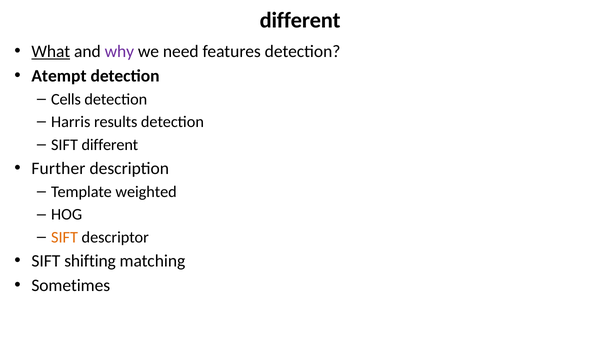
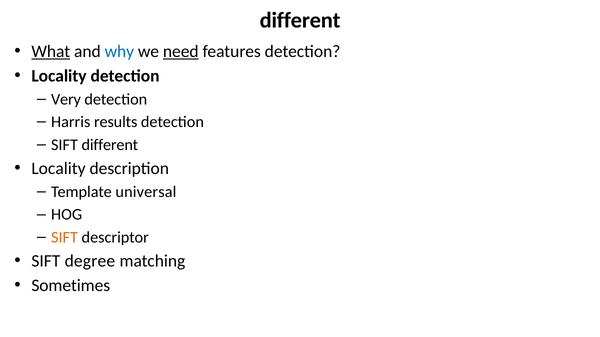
why colour: purple -> blue
need underline: none -> present
Atempt at (59, 76): Atempt -> Locality
Cells: Cells -> Very
Further at (58, 169): Further -> Locality
weighted: weighted -> universal
shifting: shifting -> degree
